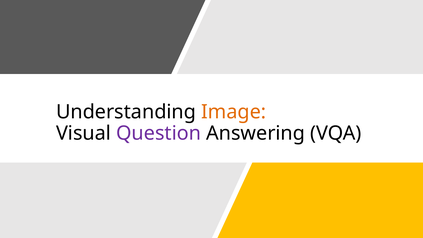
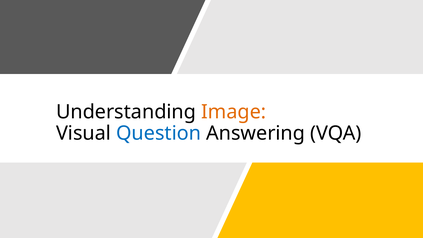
Question colour: purple -> blue
